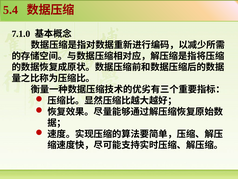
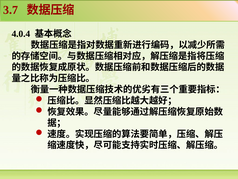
5.4: 5.4 -> 3.7
7.1.0: 7.1.0 -> 4.0.4
